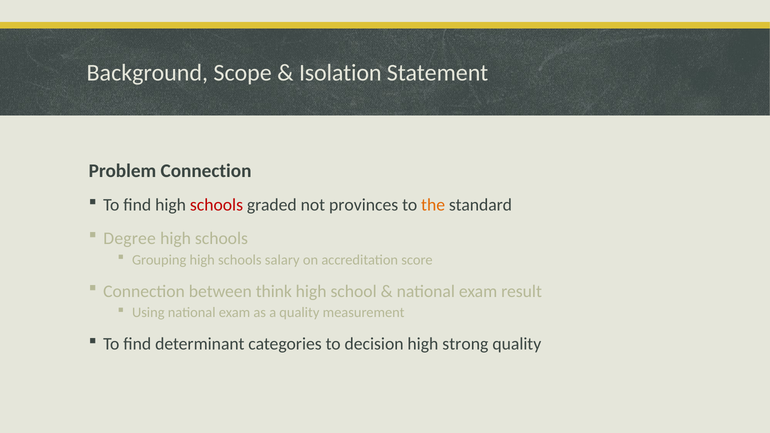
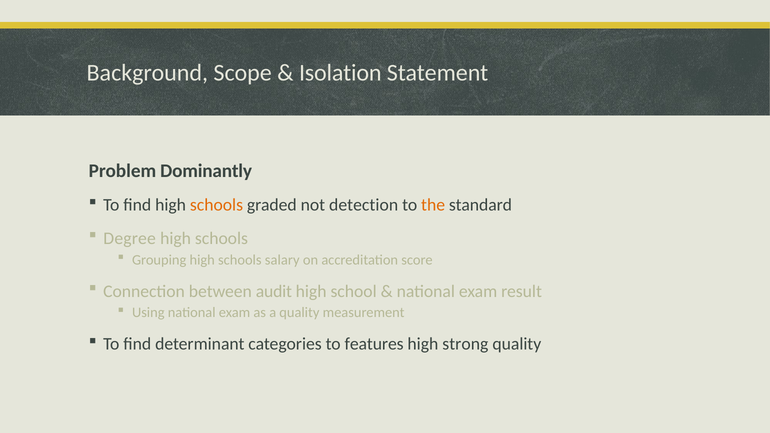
Problem Connection: Connection -> Dominantly
schools at (216, 205) colour: red -> orange
provinces: provinces -> detection
think: think -> audit
decision: decision -> features
